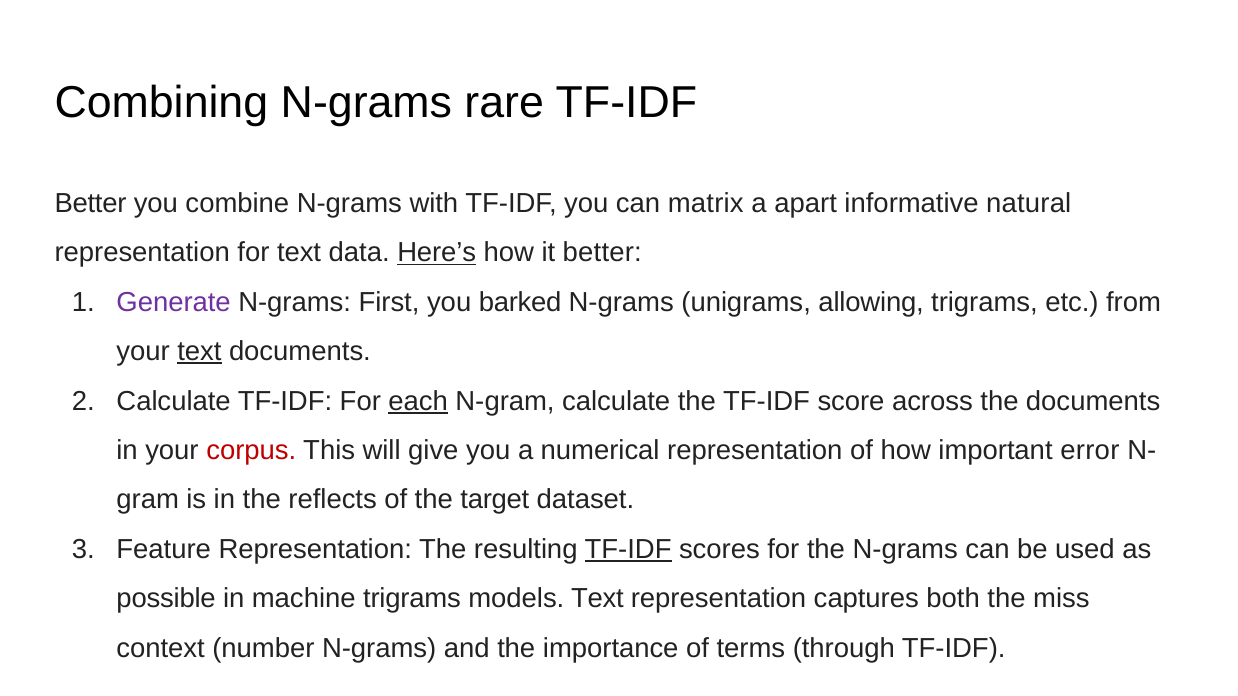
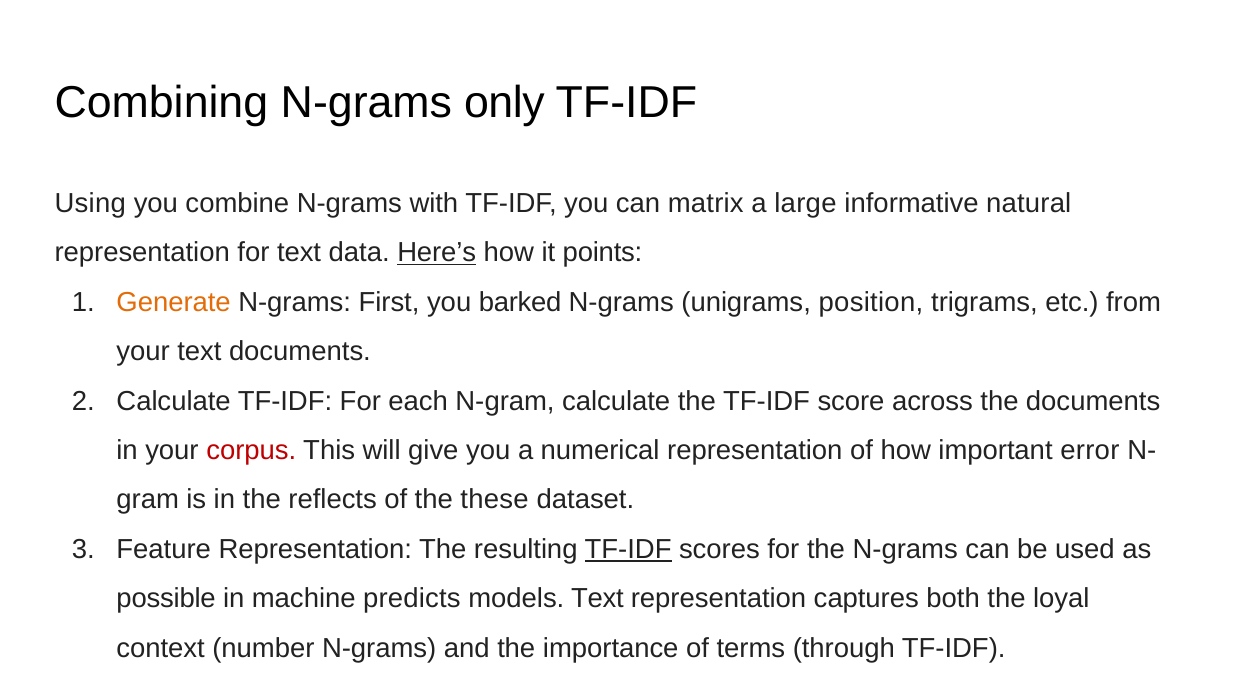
rare: rare -> only
Better at (91, 203): Better -> Using
apart: apart -> large
it better: better -> points
Generate colour: purple -> orange
allowing: allowing -> position
text at (199, 352) underline: present -> none
each underline: present -> none
target: target -> these
machine trigrams: trigrams -> predicts
miss: miss -> loyal
